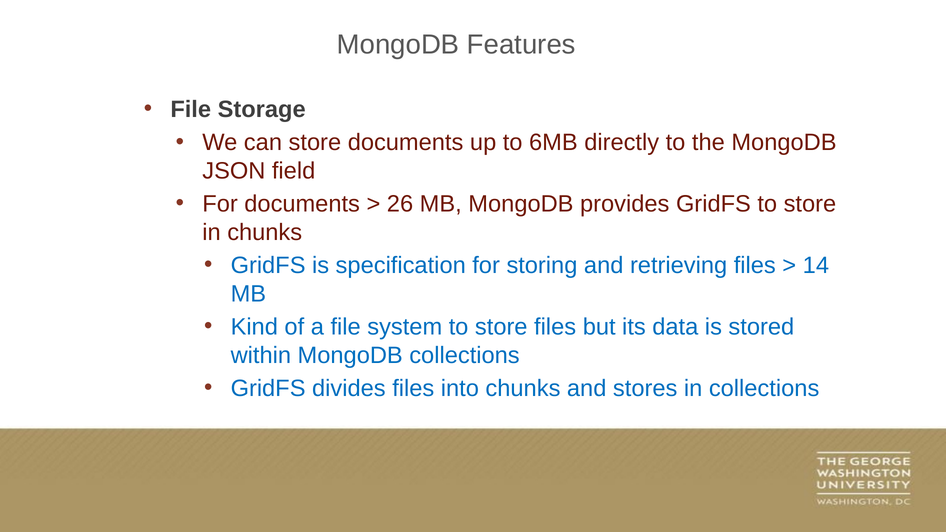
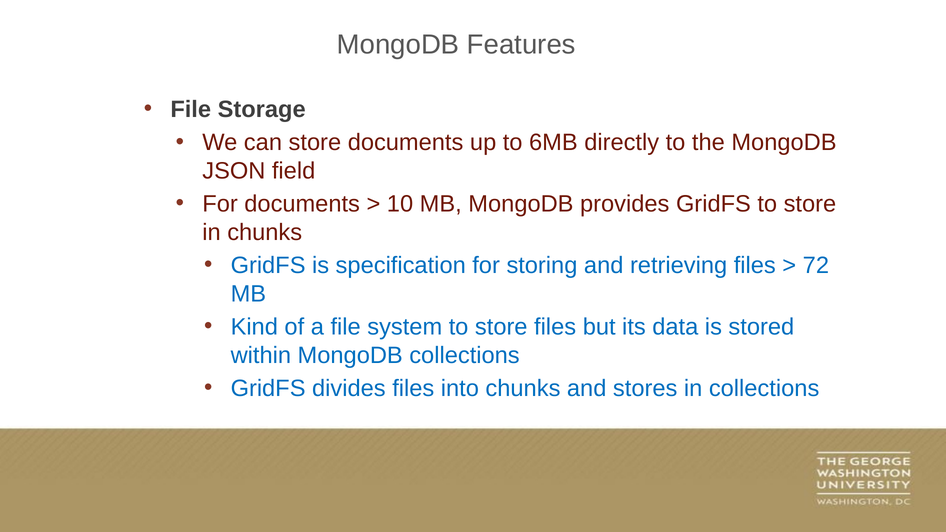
26: 26 -> 10
14: 14 -> 72
